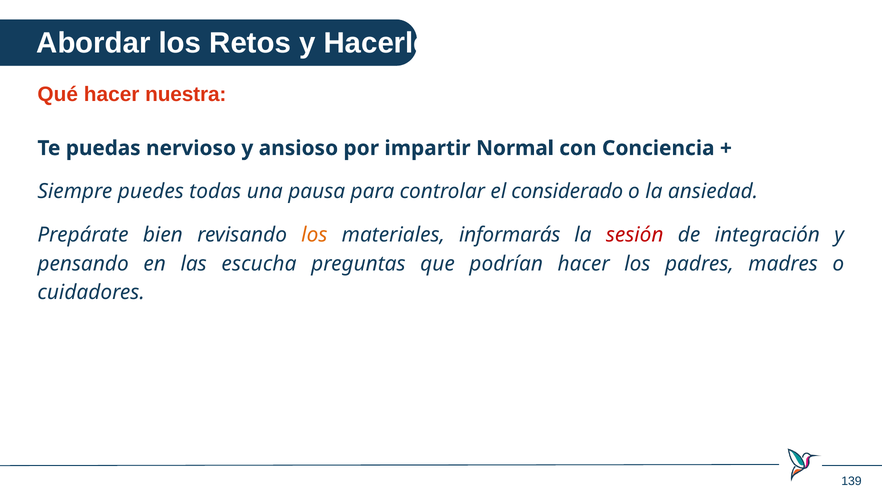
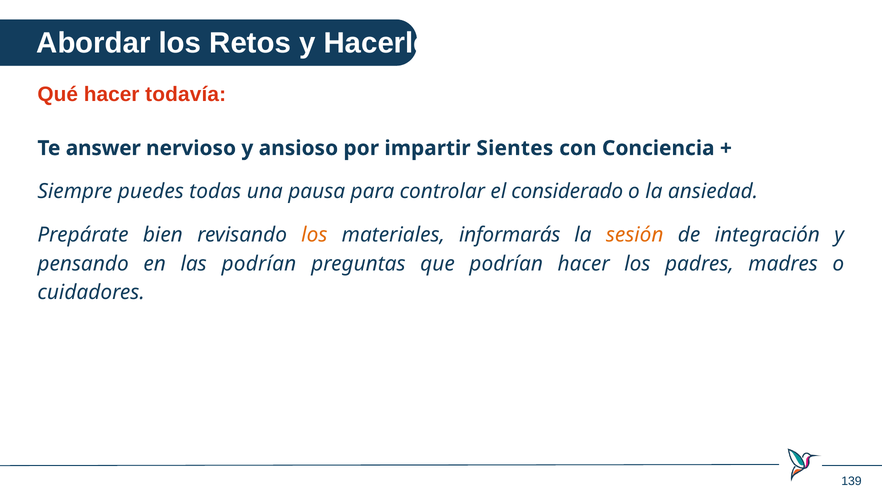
nuestra: nuestra -> todavía
puedas: puedas -> answer
Normal: Normal -> Sientes
sesión colour: red -> orange
las escucha: escucha -> podrían
